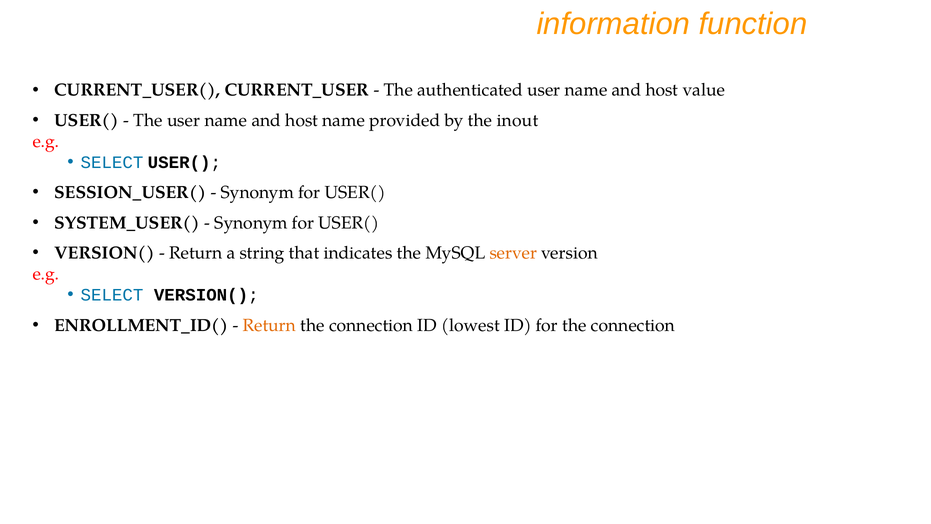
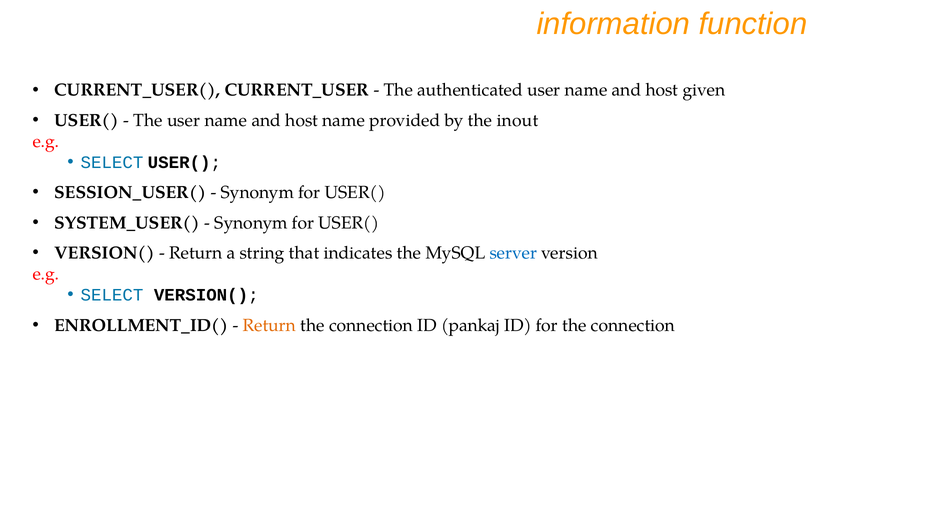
value: value -> given
server colour: orange -> blue
lowest: lowest -> pankaj
